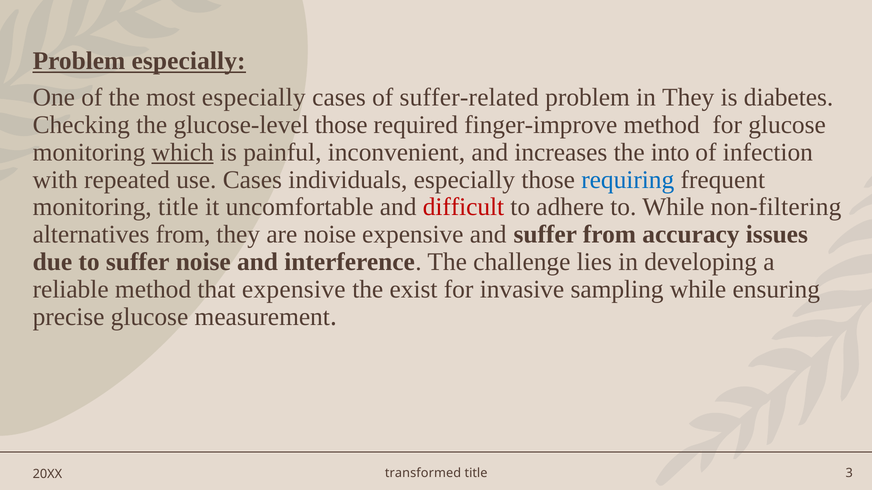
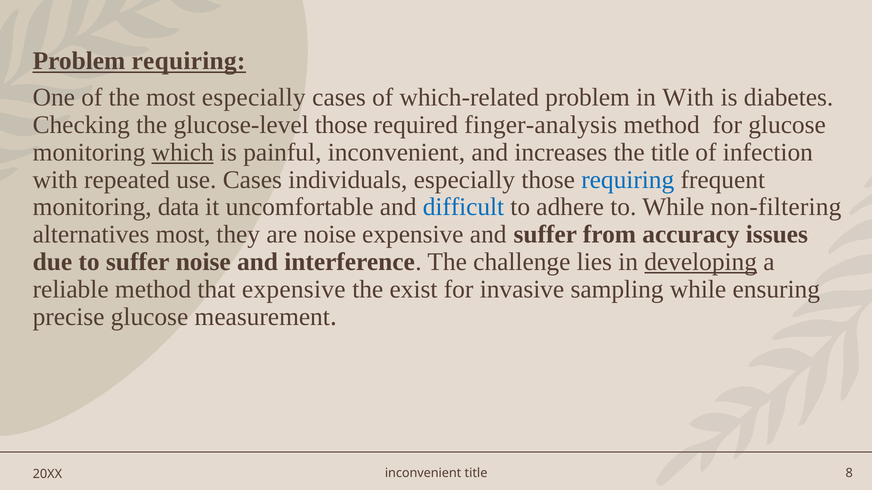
Problem especially: especially -> requiring
suffer-related: suffer-related -> which-related
in They: They -> With
finger-improve: finger-improve -> finger-analysis
the into: into -> title
monitoring title: title -> data
difficult colour: red -> blue
alternatives from: from -> most
developing underline: none -> present
transformed at (423, 473): transformed -> inconvenient
3: 3 -> 8
